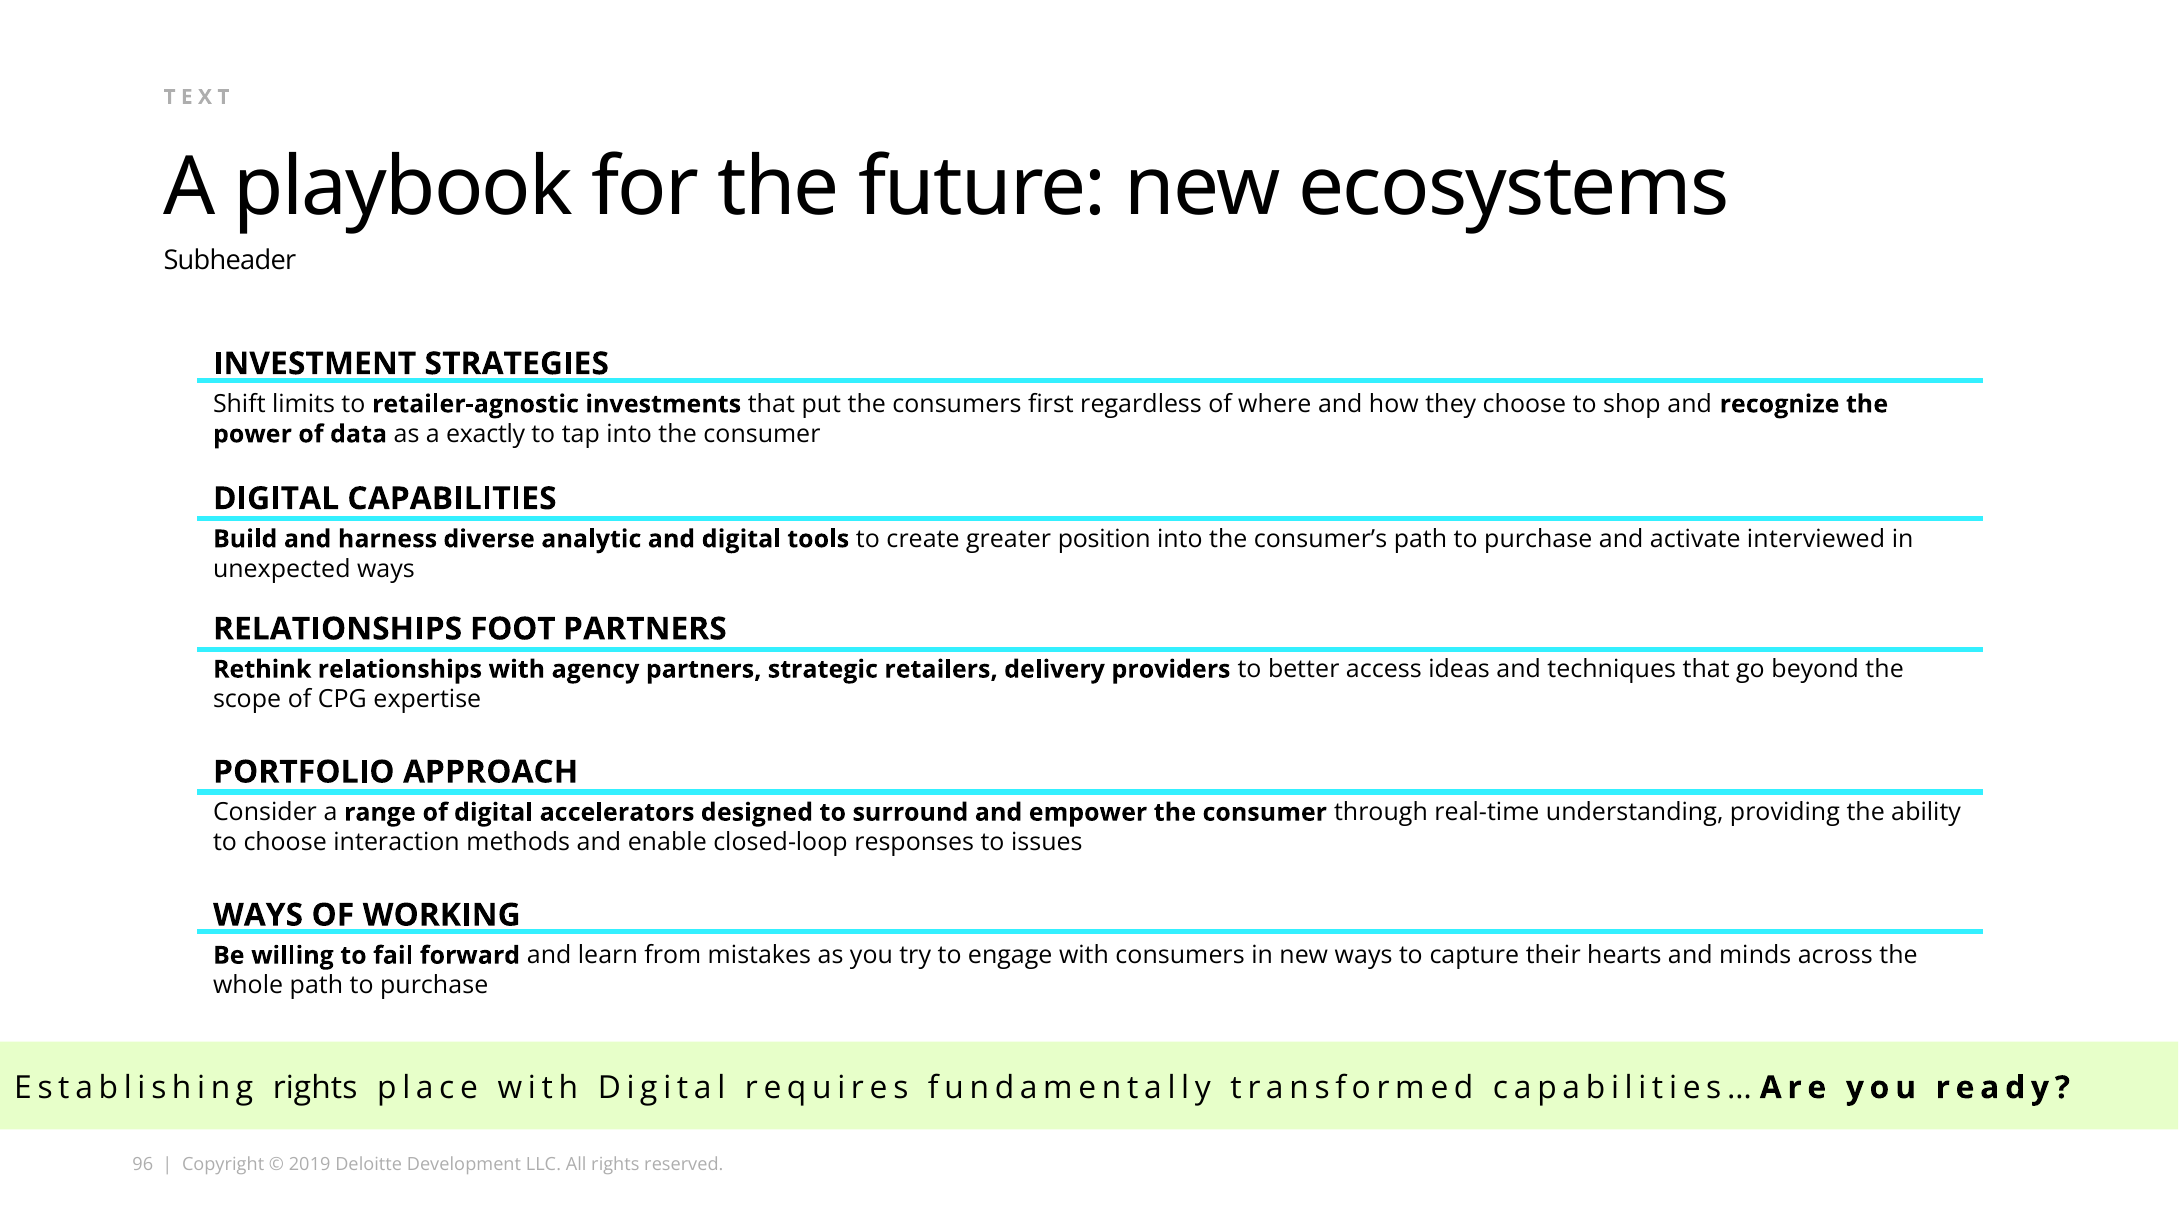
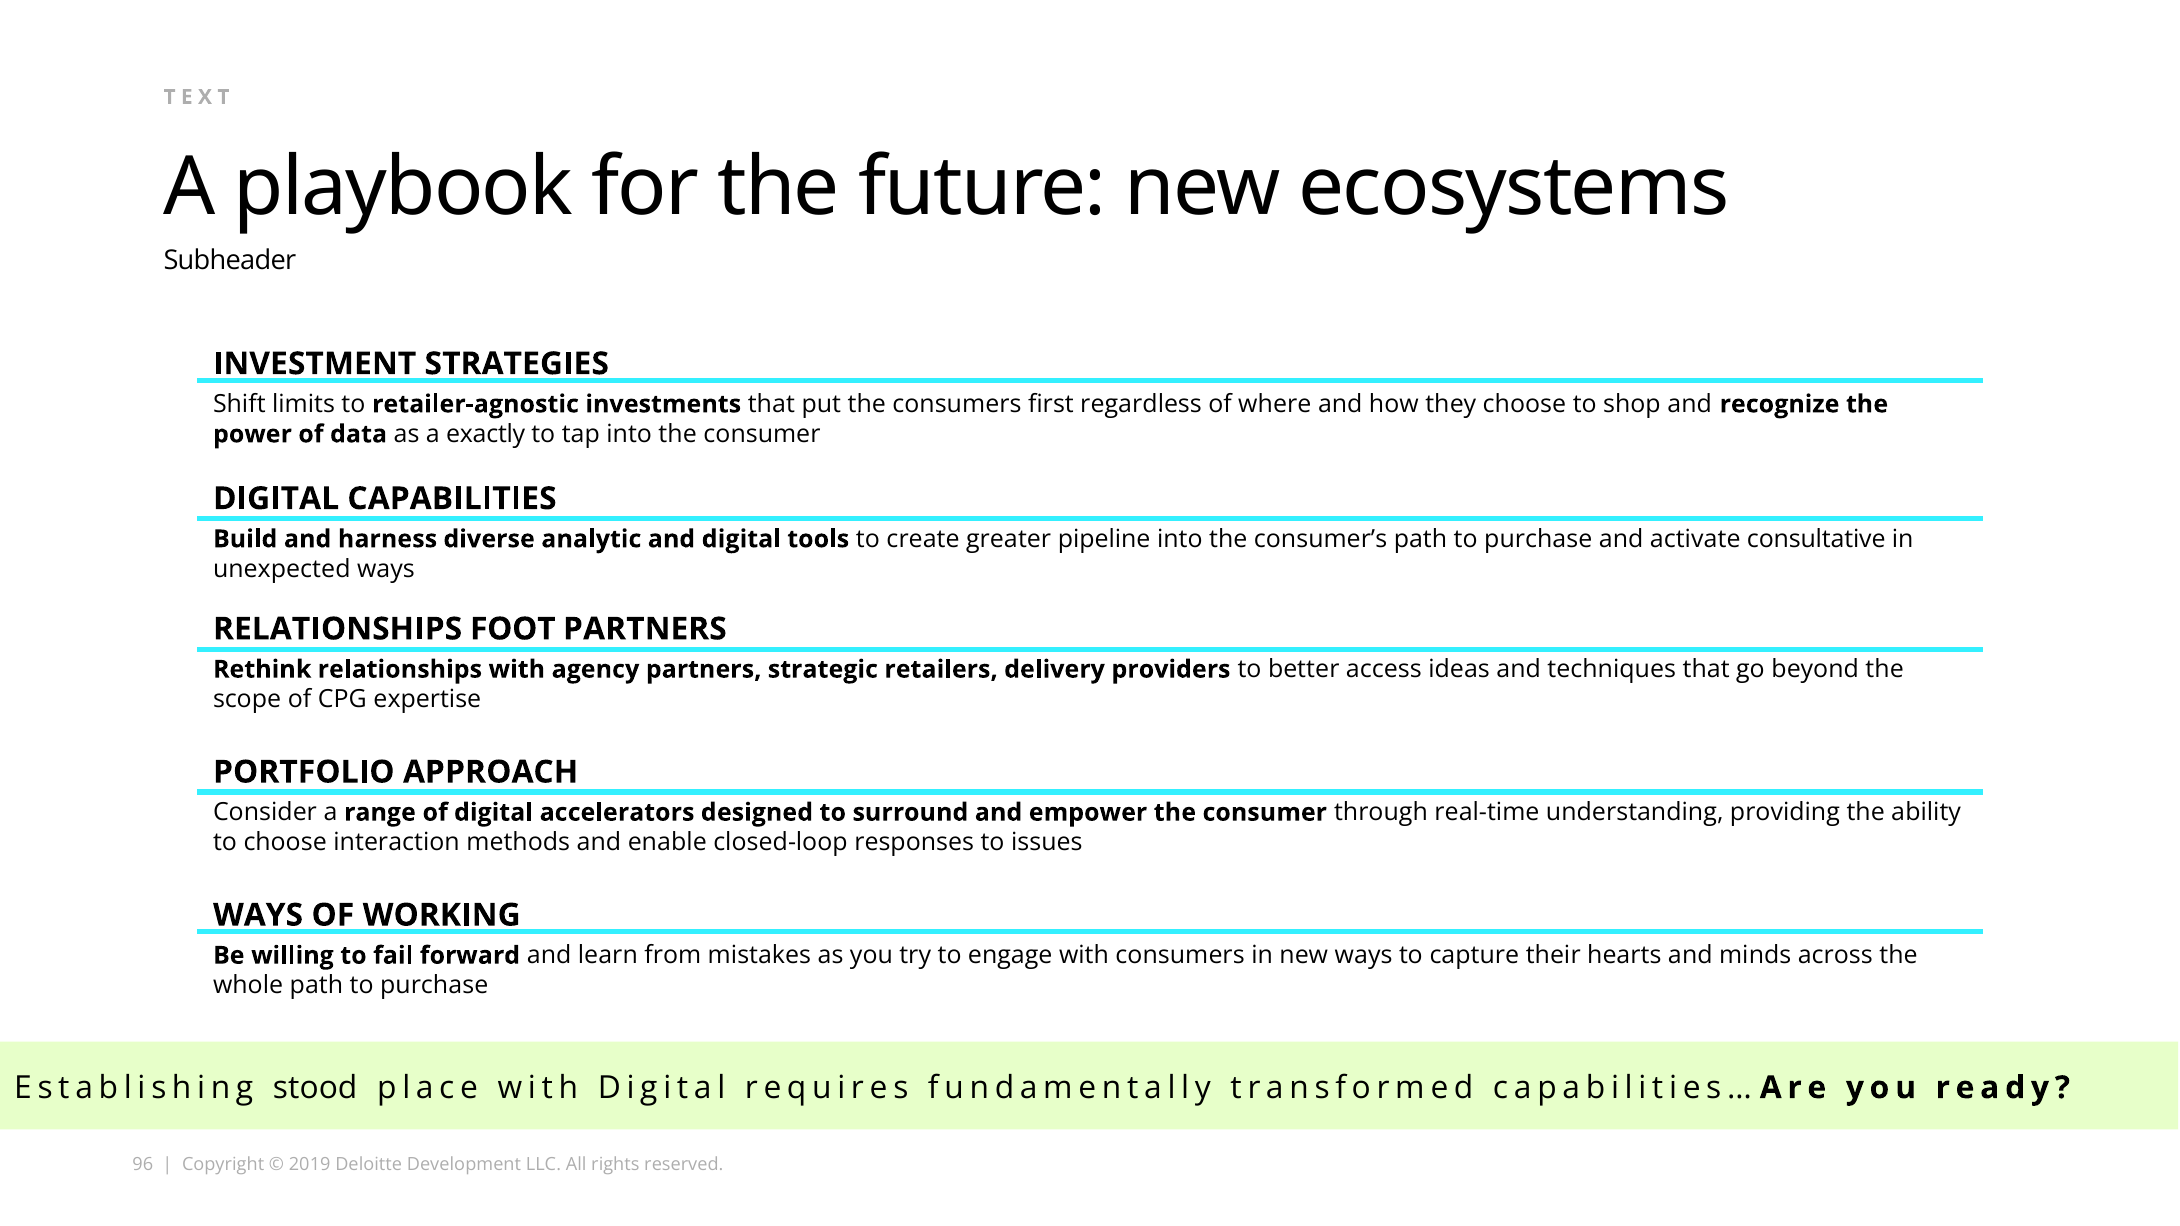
position: position -> pipeline
interviewed: interviewed -> consultative
Establishing rights: rights -> stood
